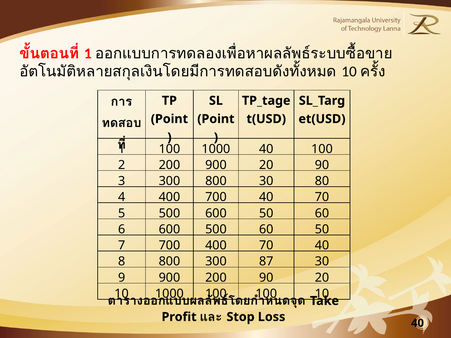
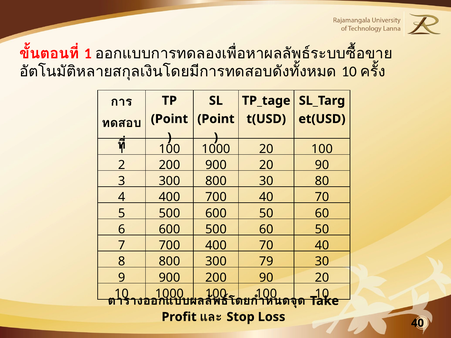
1000 40: 40 -> 20
87: 87 -> 79
